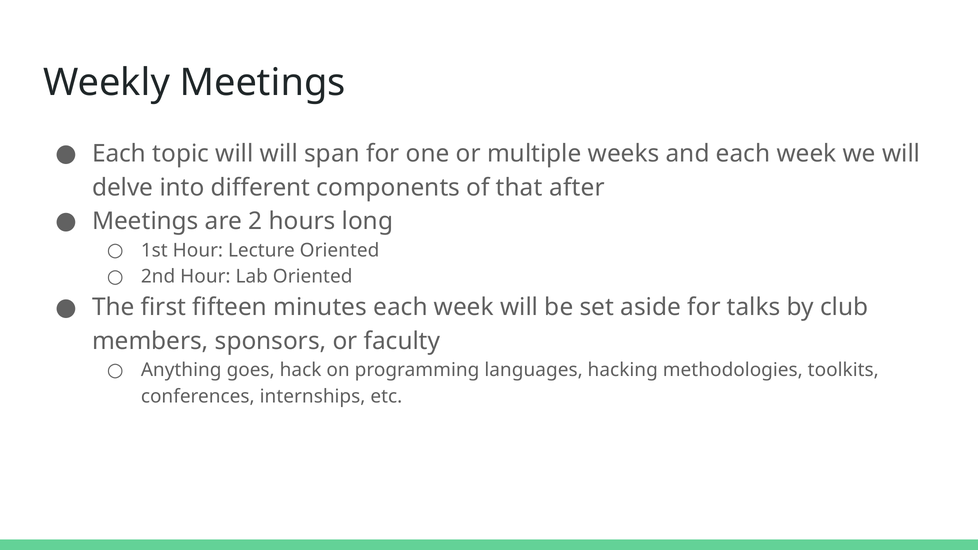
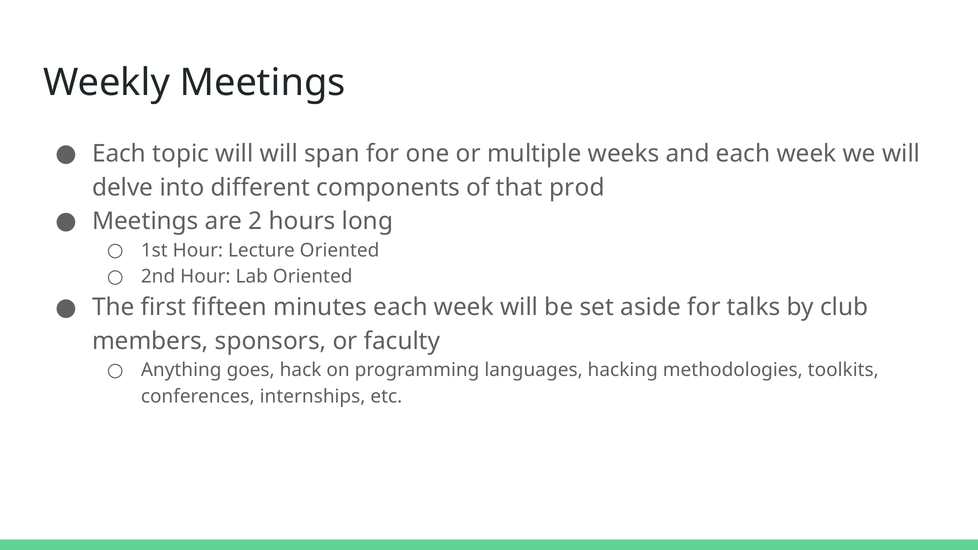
after: after -> prod
